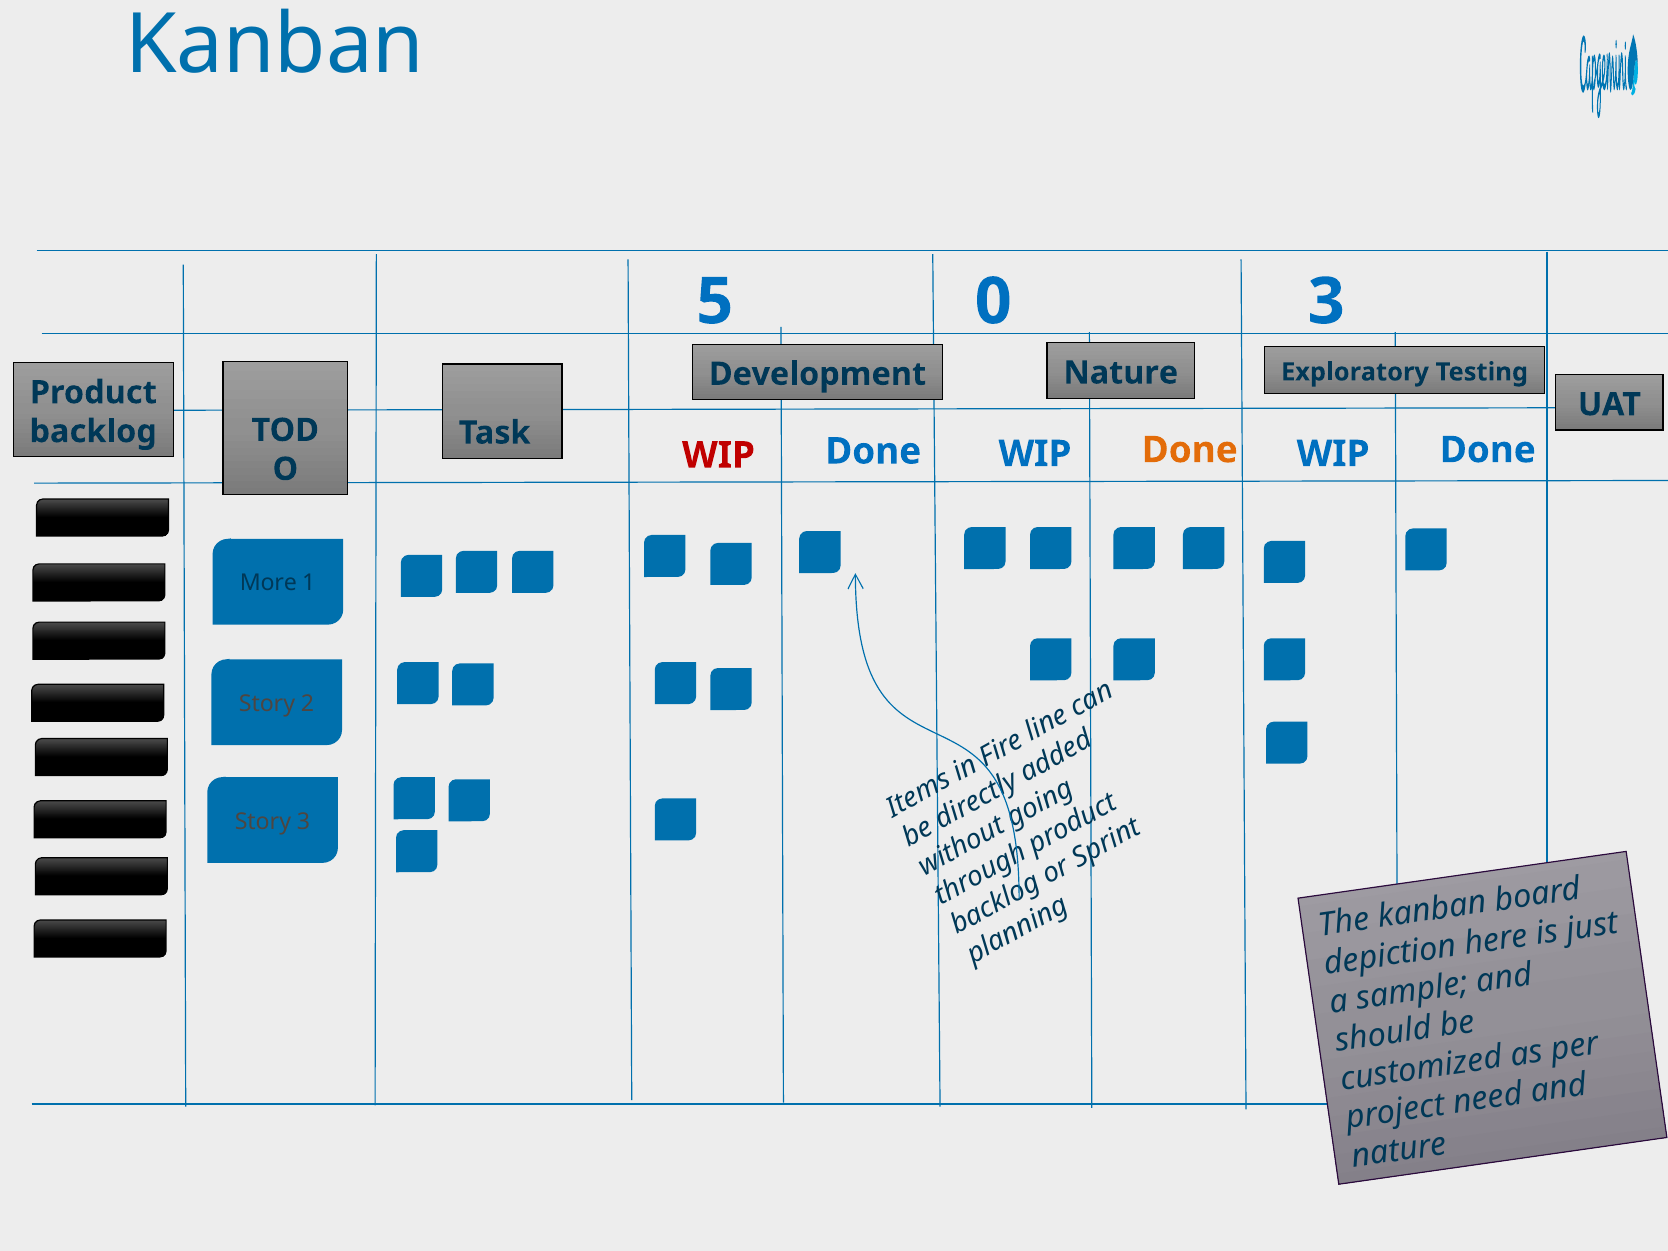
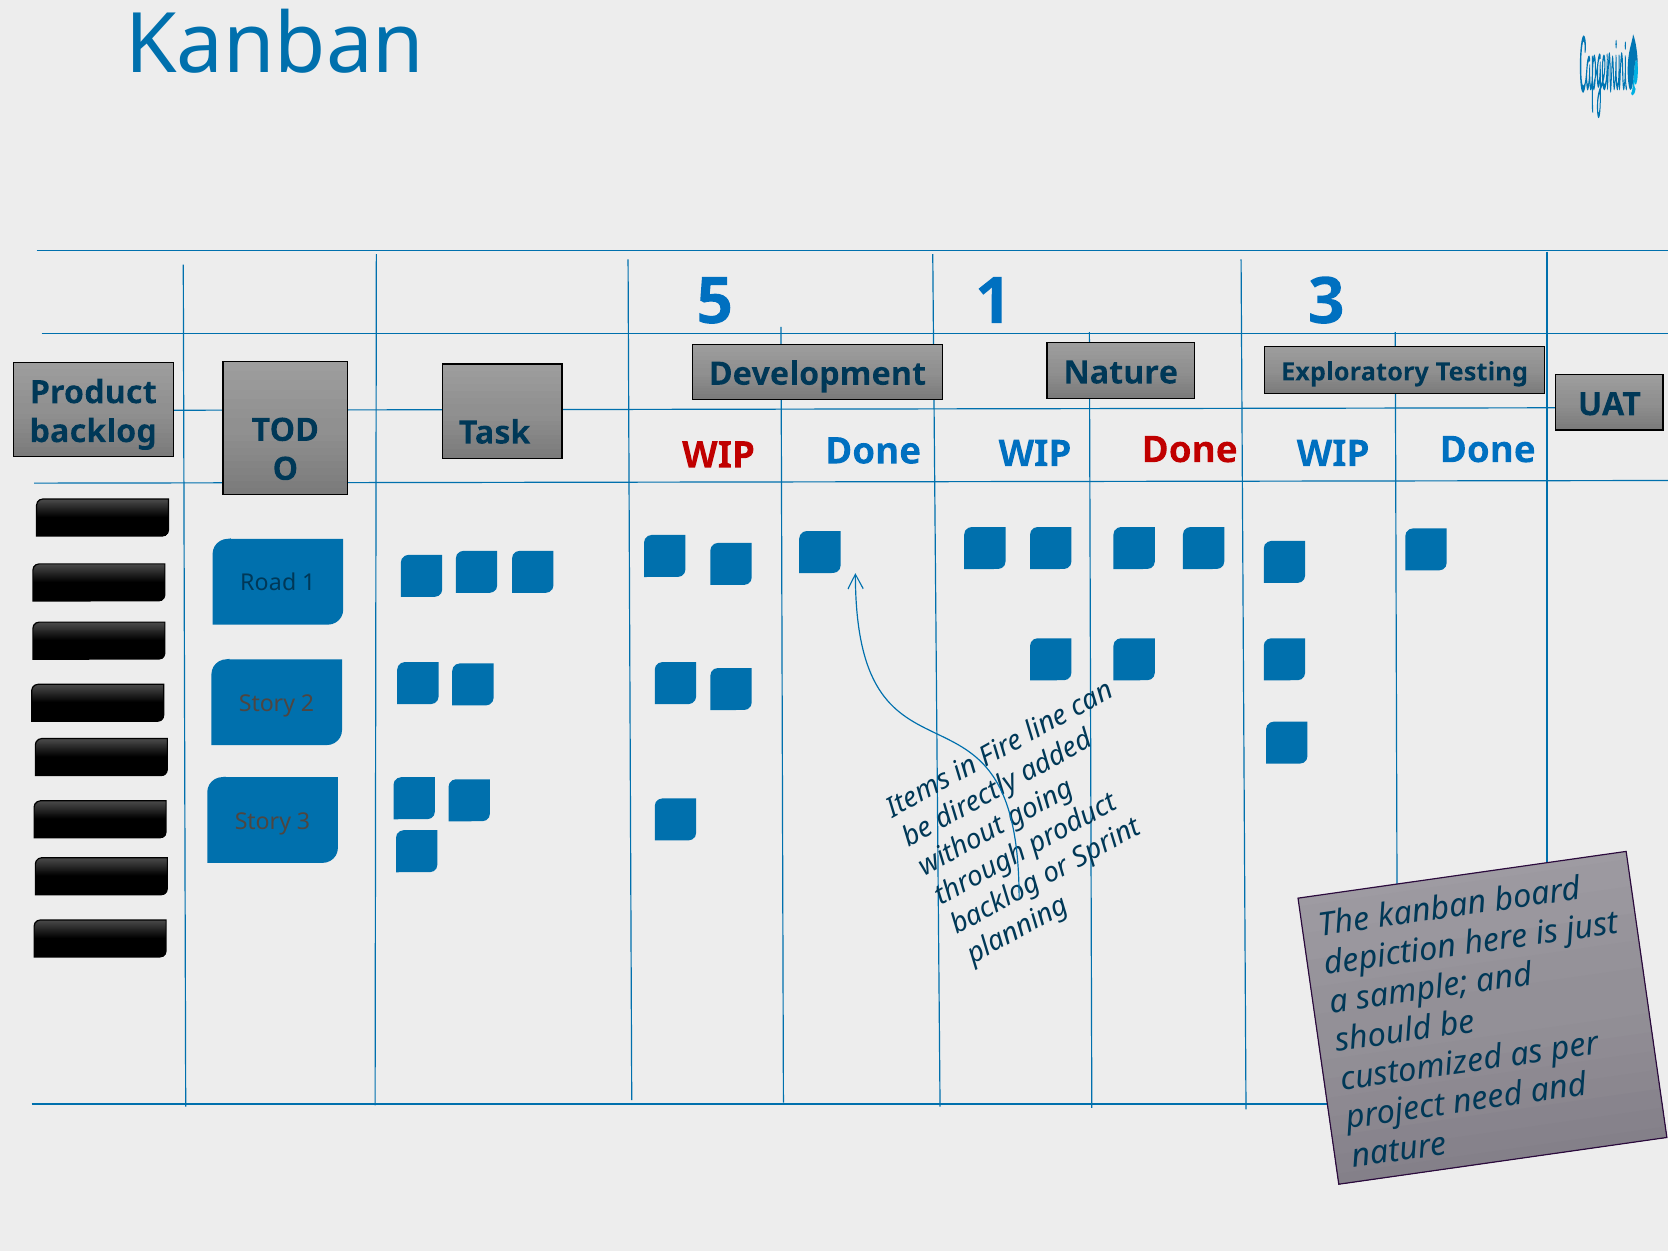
5 0: 0 -> 1
Done at (1190, 450) colour: orange -> red
More: More -> Road
